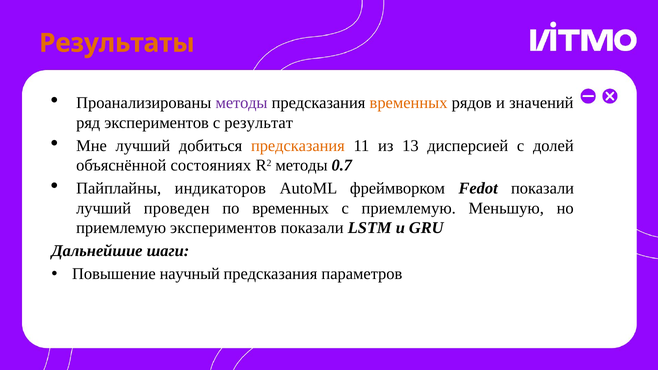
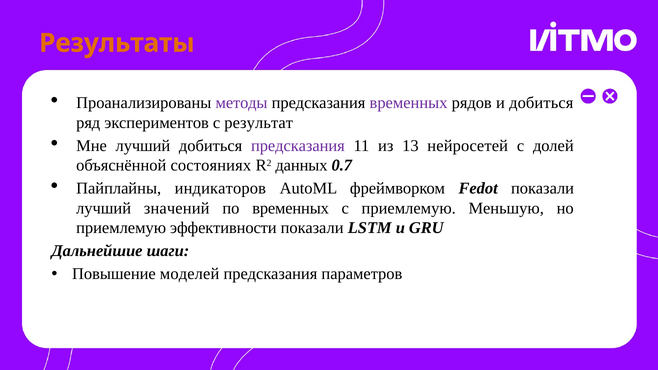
временных at (409, 103) colour: orange -> purple
и значений: значений -> добиться
предсказания at (298, 146) colour: orange -> purple
дисперсией: дисперсией -> нейросетей
R2 методы: методы -> данных
проведен: проведен -> значений
приемлемую экспериментов: экспериментов -> эффективности
научный: научный -> моделей
